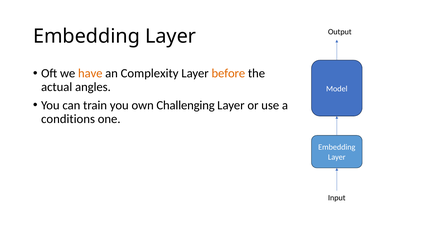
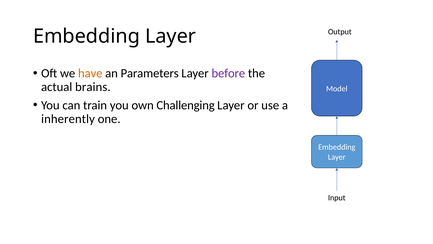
Complexity: Complexity -> Parameters
before colour: orange -> purple
angles: angles -> brains
conditions: conditions -> inherently
